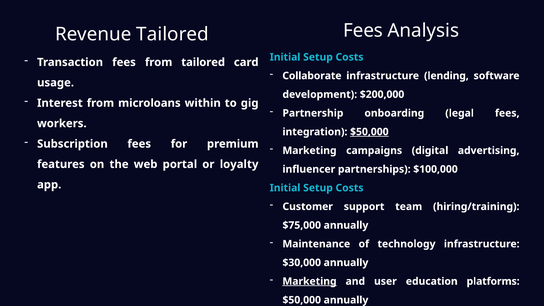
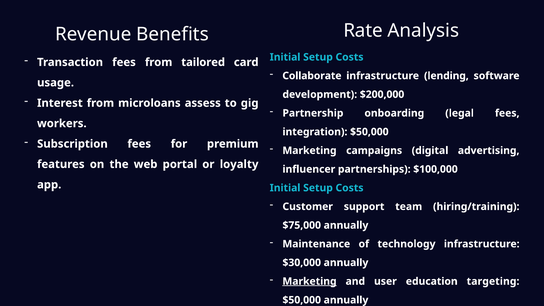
Fees at (363, 30): Fees -> Rate
Revenue Tailored: Tailored -> Benefits
within: within -> assess
$50,000 at (369, 132) underline: present -> none
platforms: platforms -> targeting
